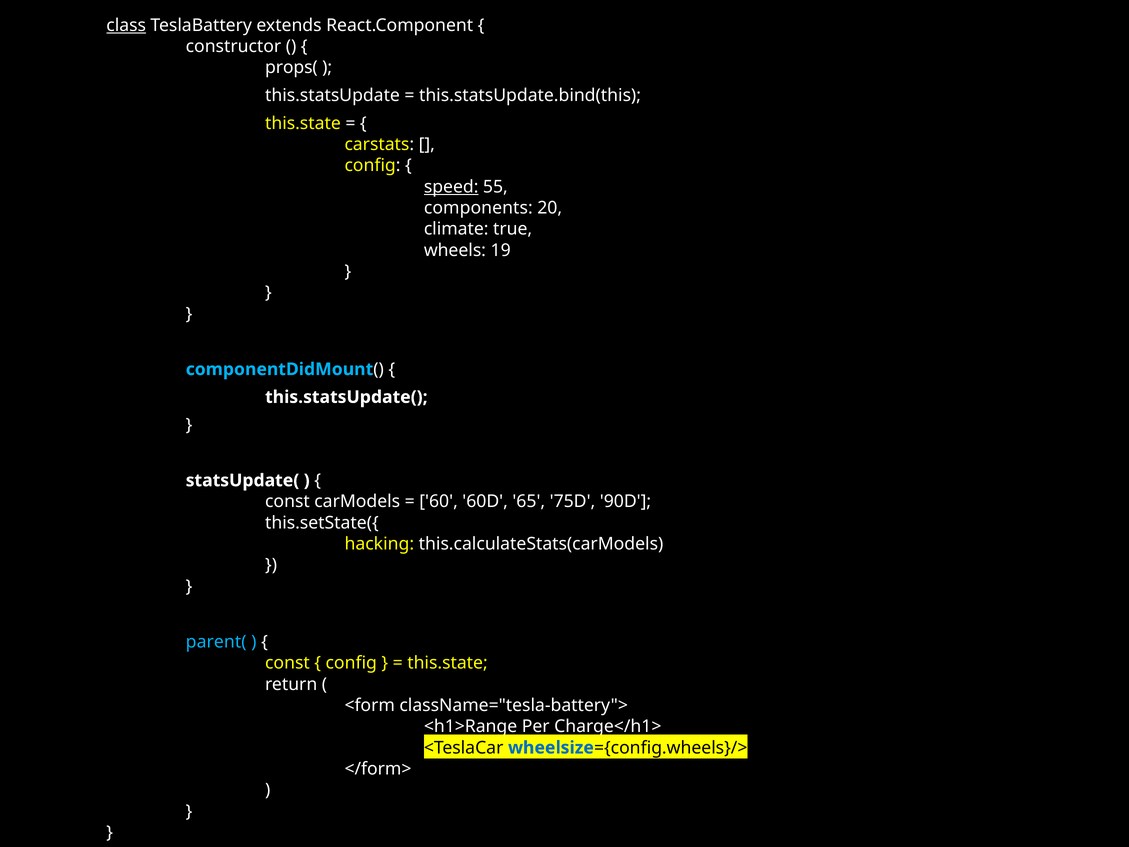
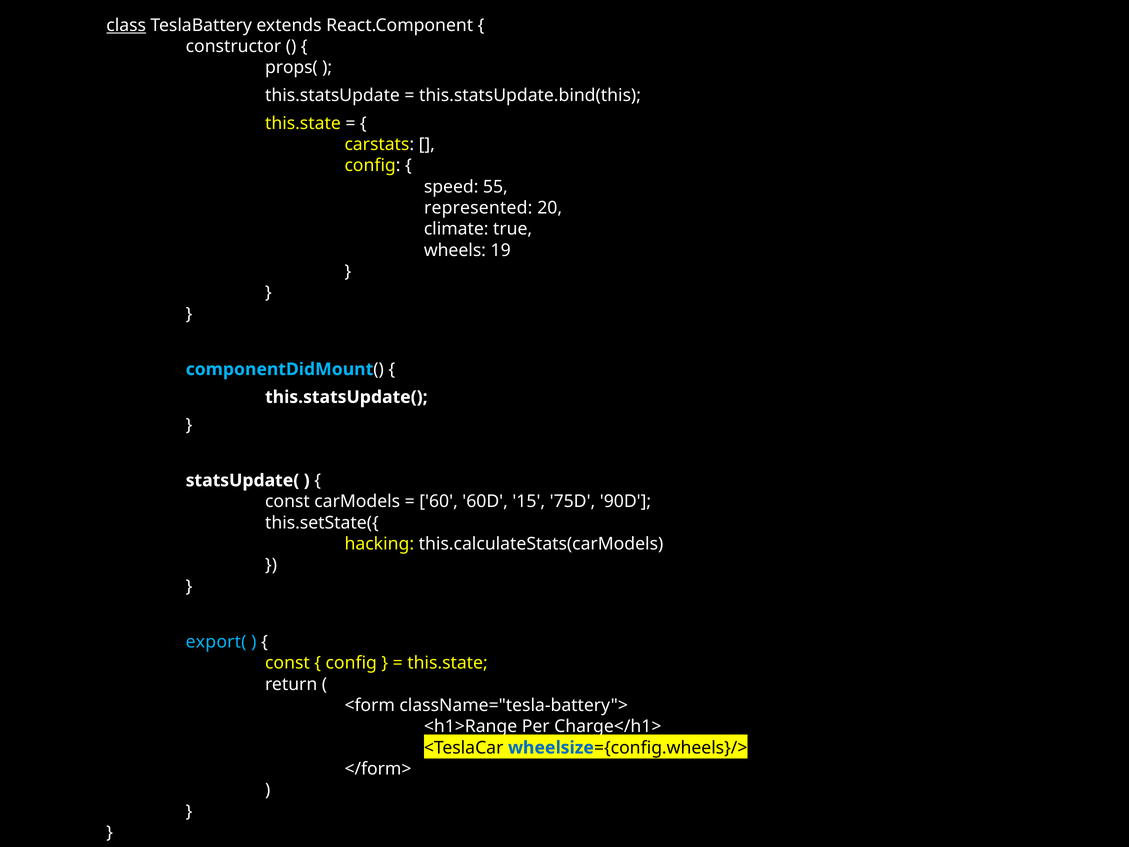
speed underline: present -> none
components: components -> represented
65: 65 -> 15
parent(: parent( -> export(
